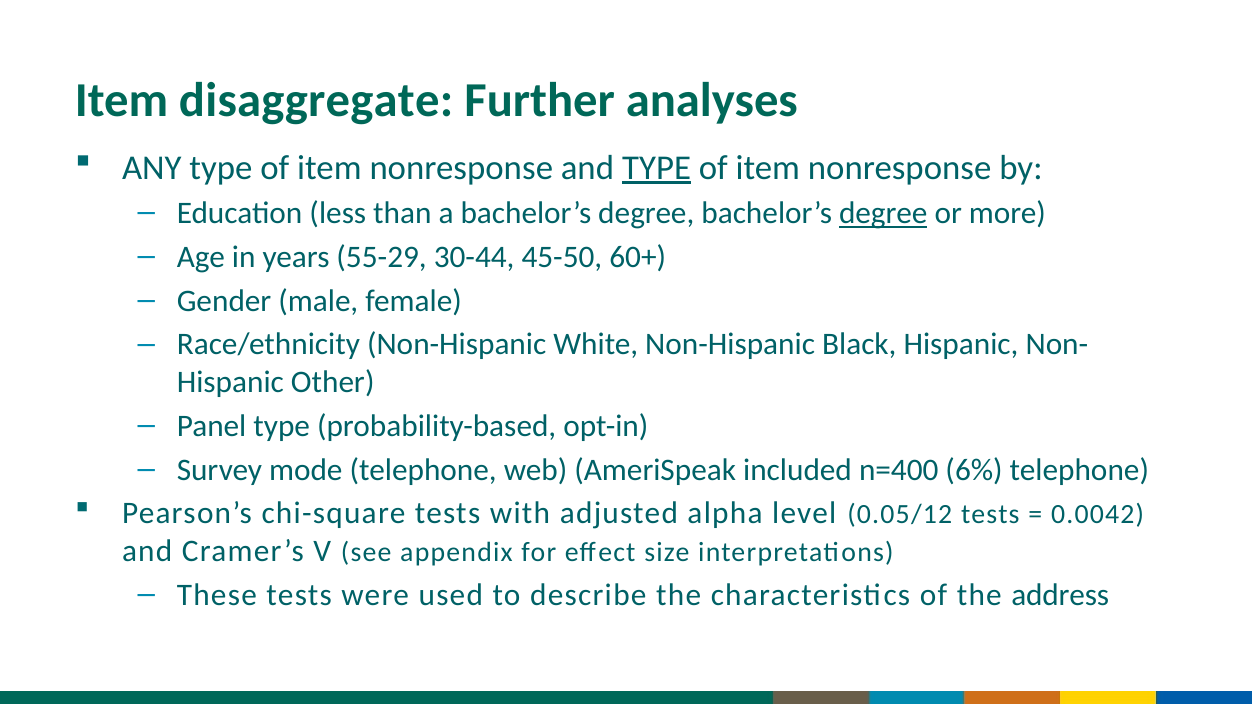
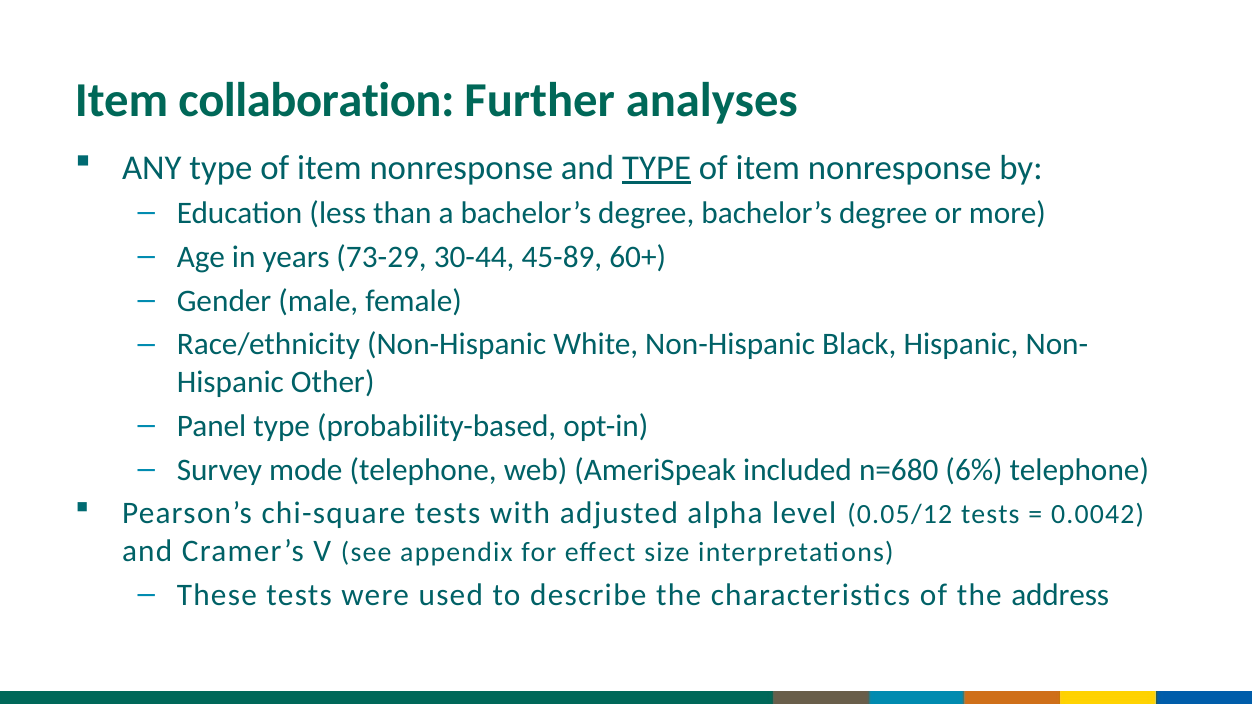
disaggregate: disaggregate -> collaboration
degree at (883, 213) underline: present -> none
55-29: 55-29 -> 73-29
45-50: 45-50 -> 45-89
n=400: n=400 -> n=680
